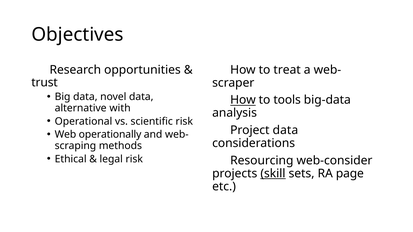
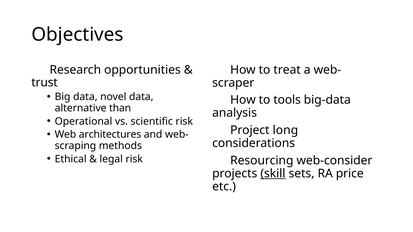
How at (243, 100) underline: present -> none
with: with -> than
Project data: data -> long
operationally: operationally -> architectures
page: page -> price
